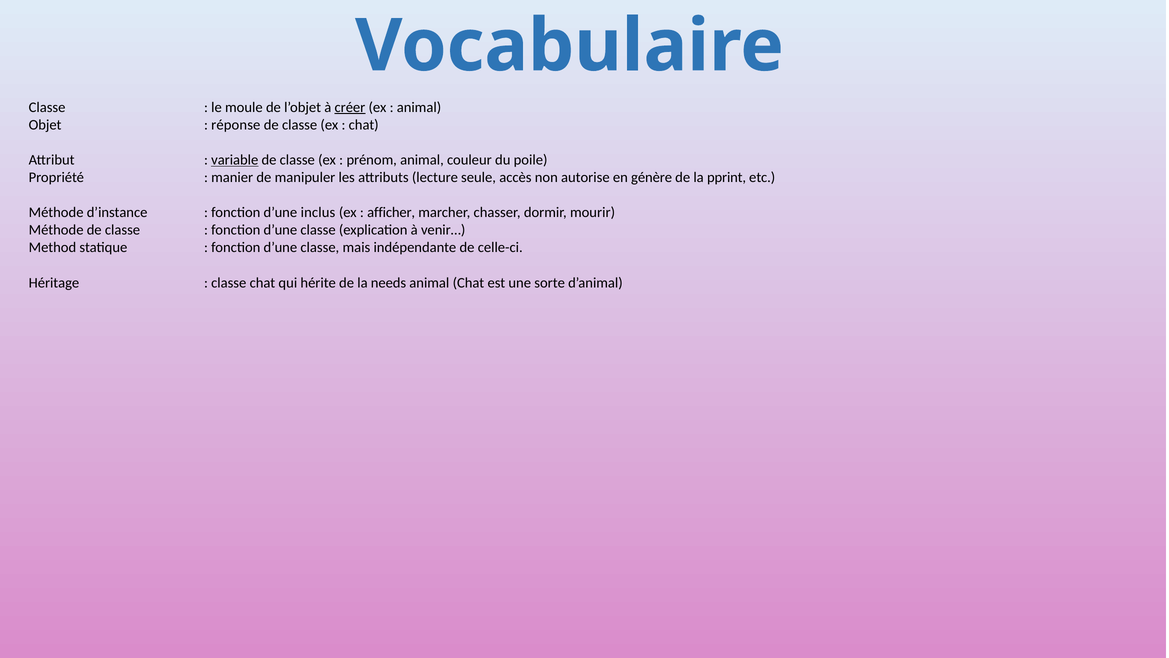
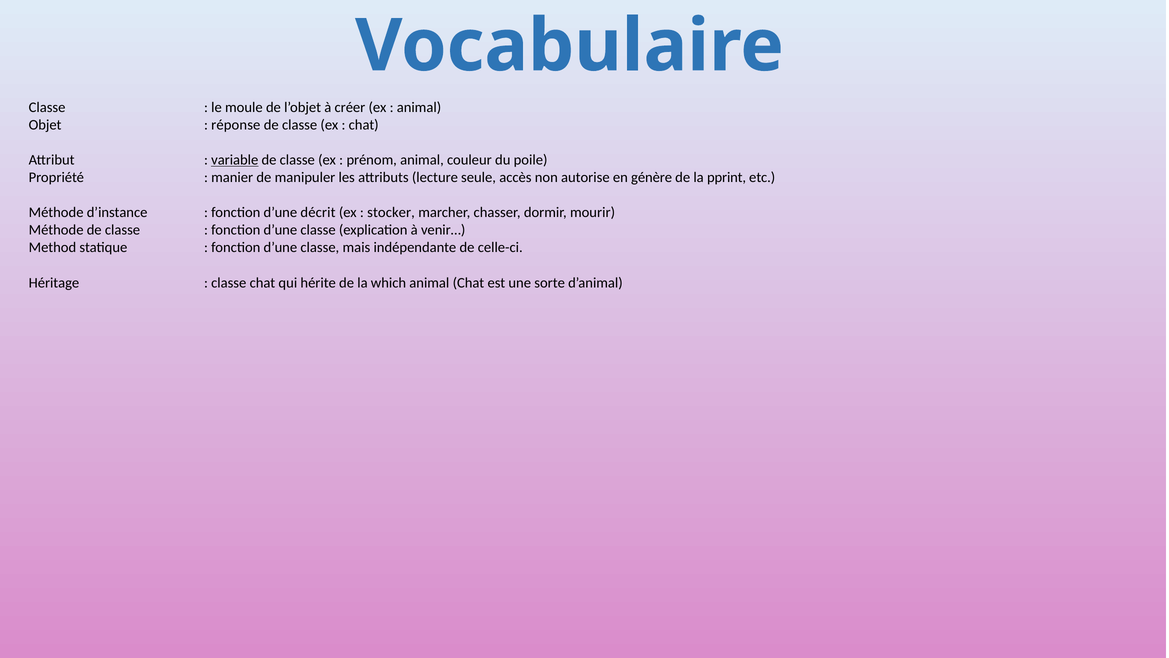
créer underline: present -> none
inclus: inclus -> décrit
afficher: afficher -> stocker
needs: needs -> which
